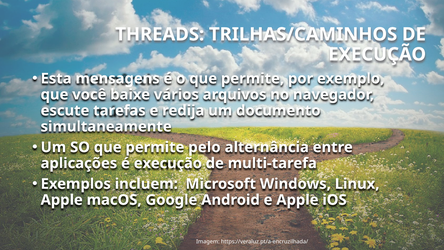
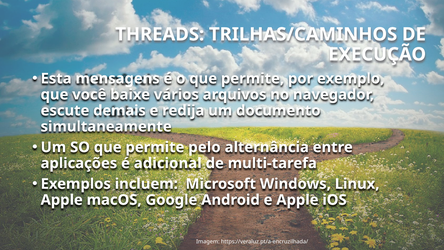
tarefas: tarefas -> demais
é execução: execução -> adicional
